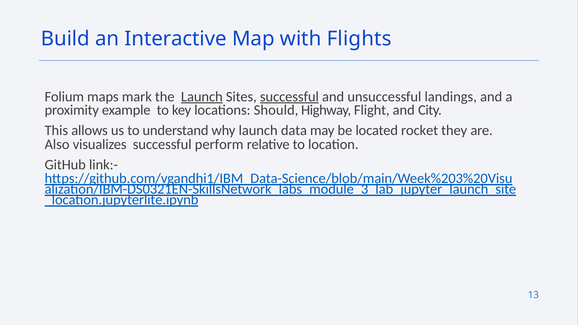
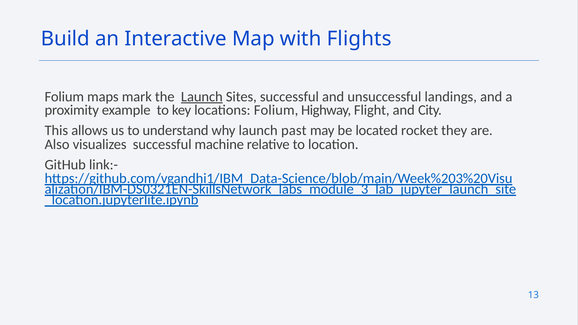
successful at (289, 97) underline: present -> none
locations Should: Should -> Folium
data: data -> past
perform: perform -> machine
